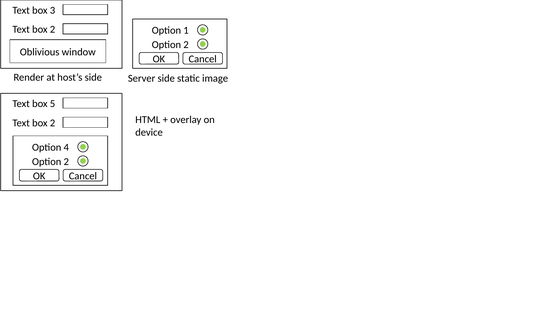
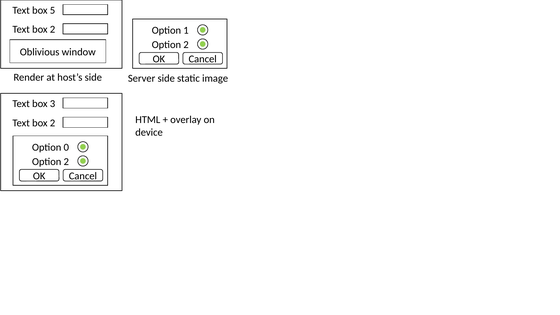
3: 3 -> 5
5: 5 -> 3
4: 4 -> 0
